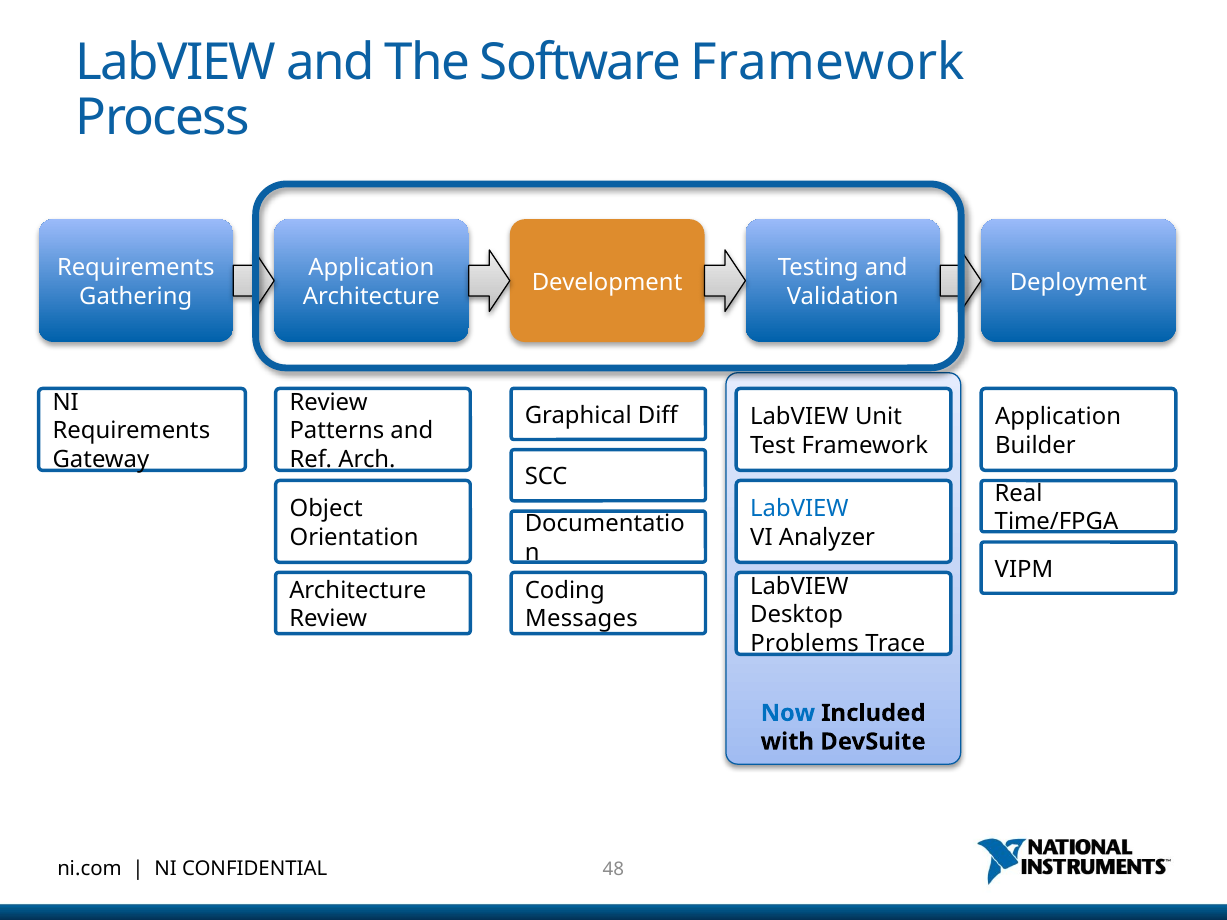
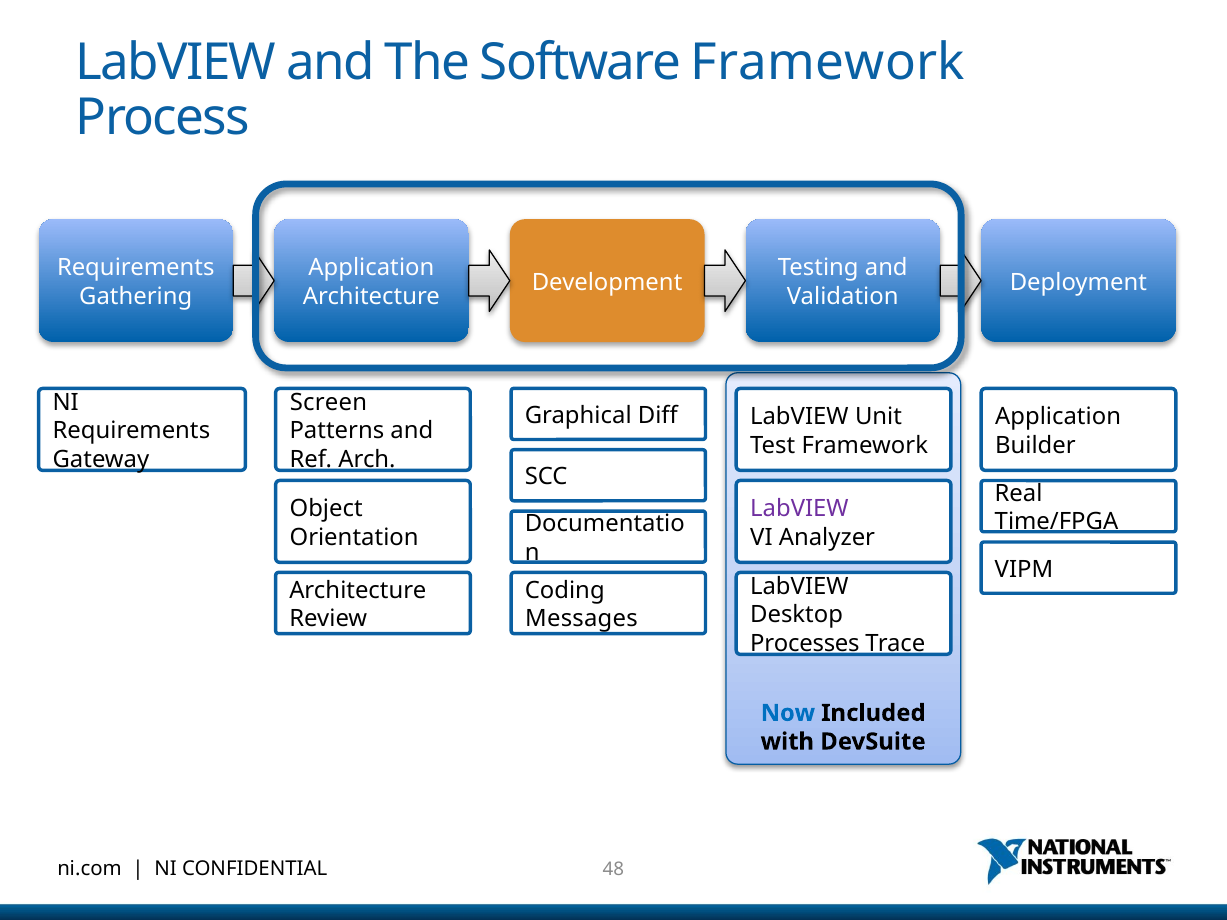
Review at (329, 402): Review -> Screen
LabVIEW at (799, 509) colour: blue -> purple
Problems: Problems -> Processes
